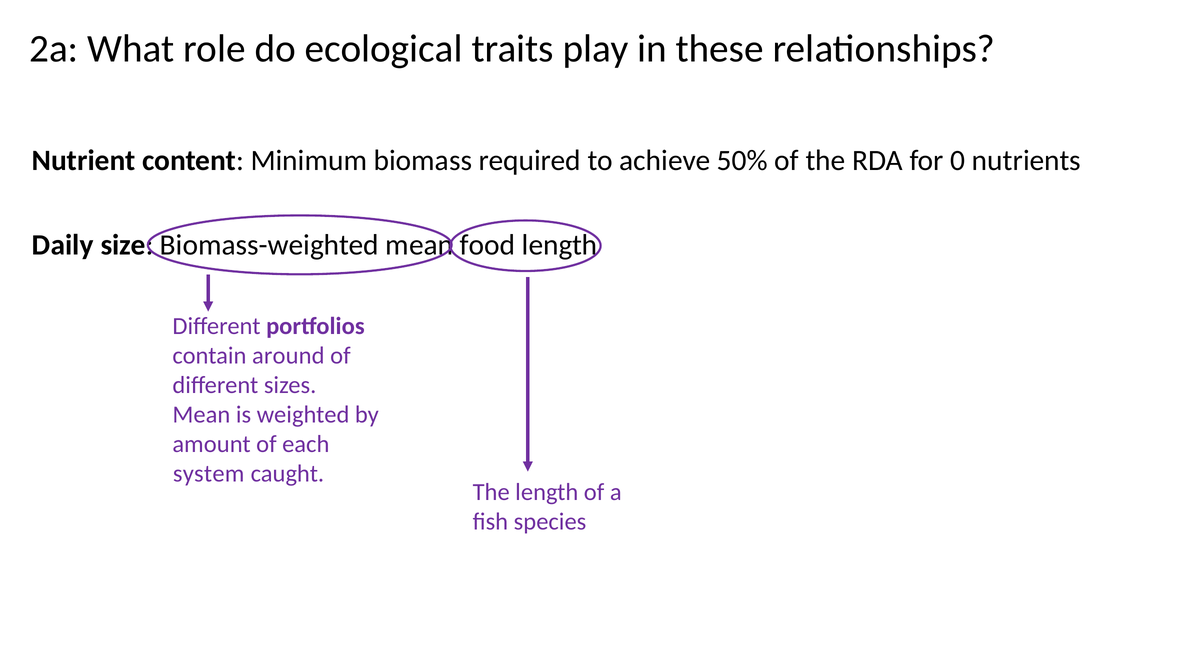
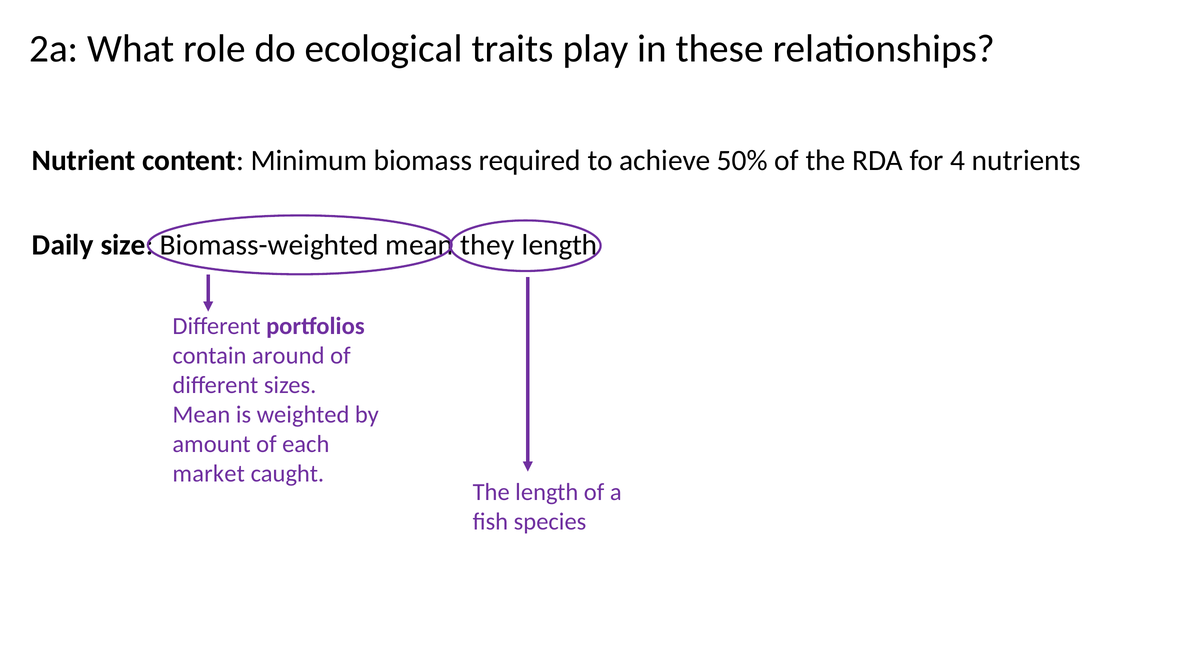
0: 0 -> 4
food: food -> they
system: system -> market
